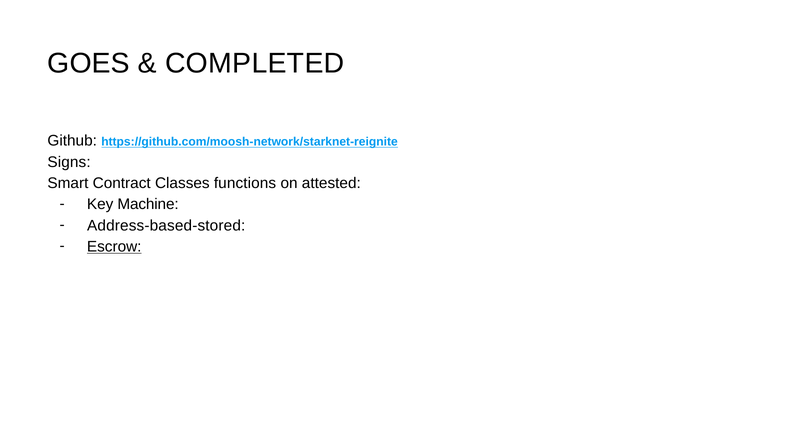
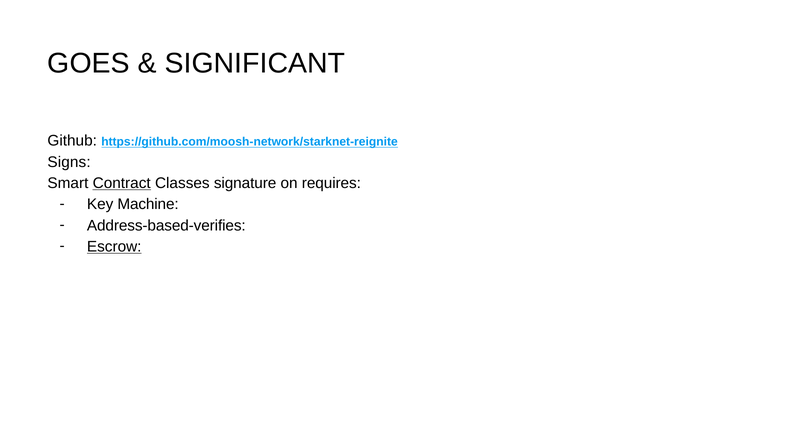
COMPLETED: COMPLETED -> SIGNIFICANT
Contract underline: none -> present
functions: functions -> signature
attested: attested -> requires
Address-based-stored: Address-based-stored -> Address-based-verifies
